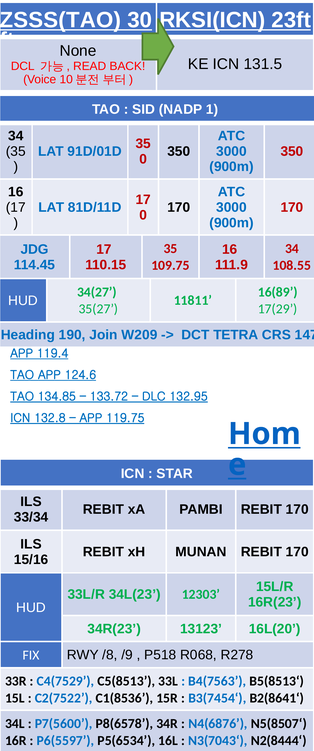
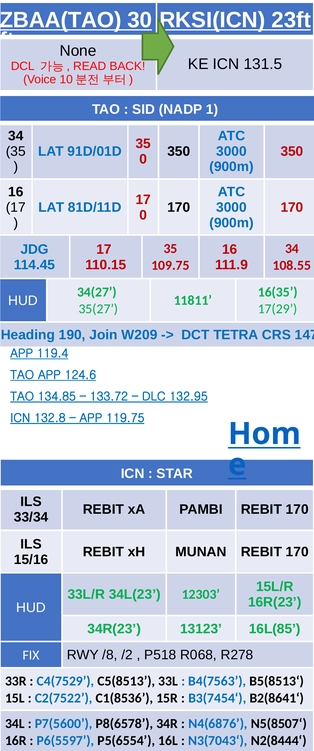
ZSSS(TAO: ZSSS(TAO -> ZBAA(TAO
16(89: 16(89 -> 16(35
16L(20: 16L(20 -> 16L(85
/9: /9 -> /2
P5(6534: P5(6534 -> P5(6554
